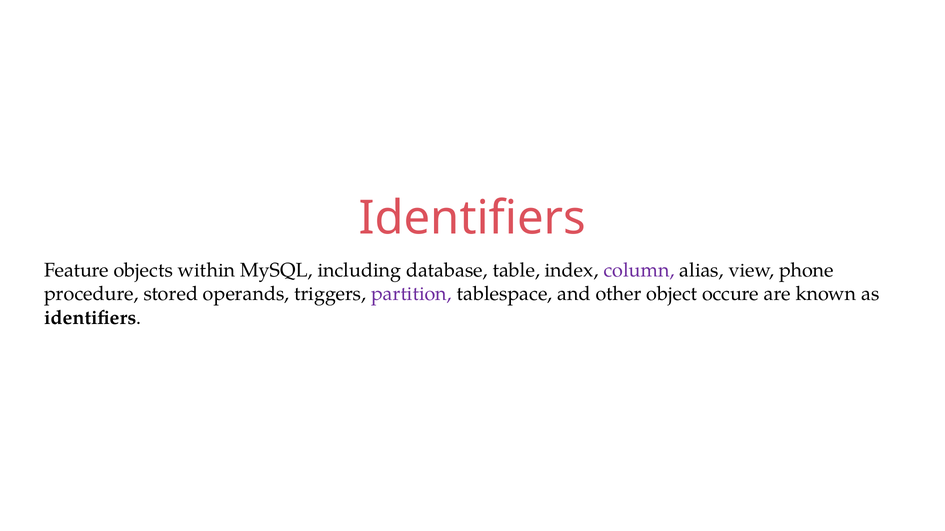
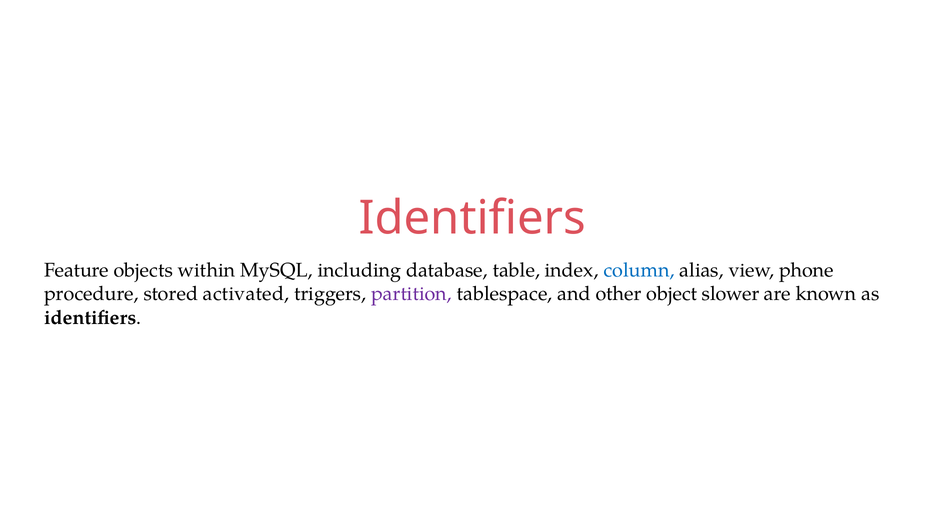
column colour: purple -> blue
operands: operands -> activated
occure: occure -> slower
